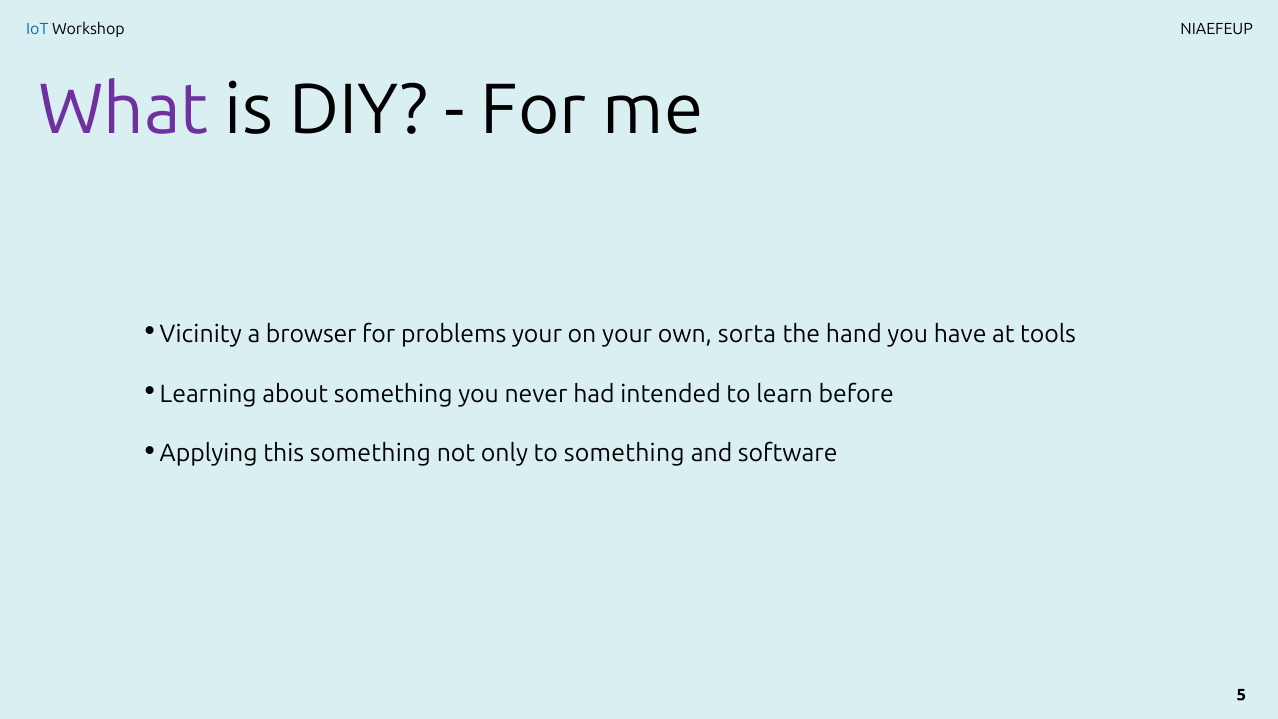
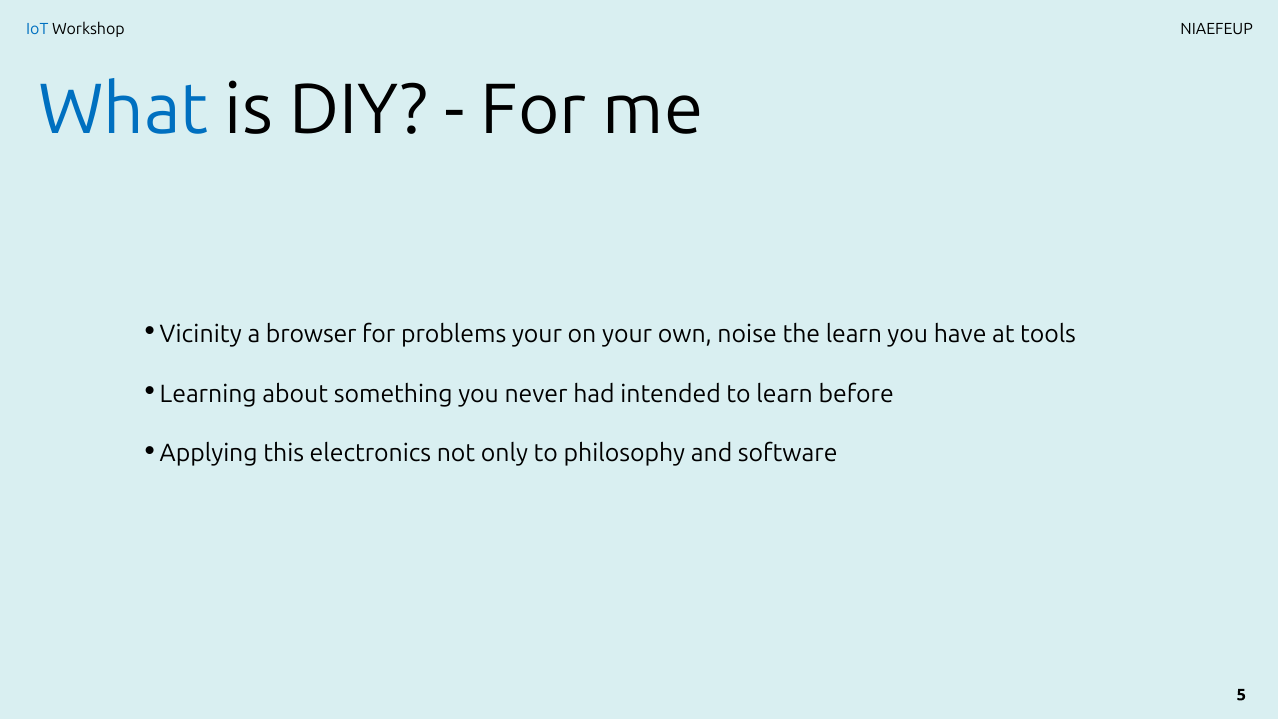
What colour: purple -> blue
sorta: sorta -> noise
the hand: hand -> learn
this something: something -> electronics
to something: something -> philosophy
